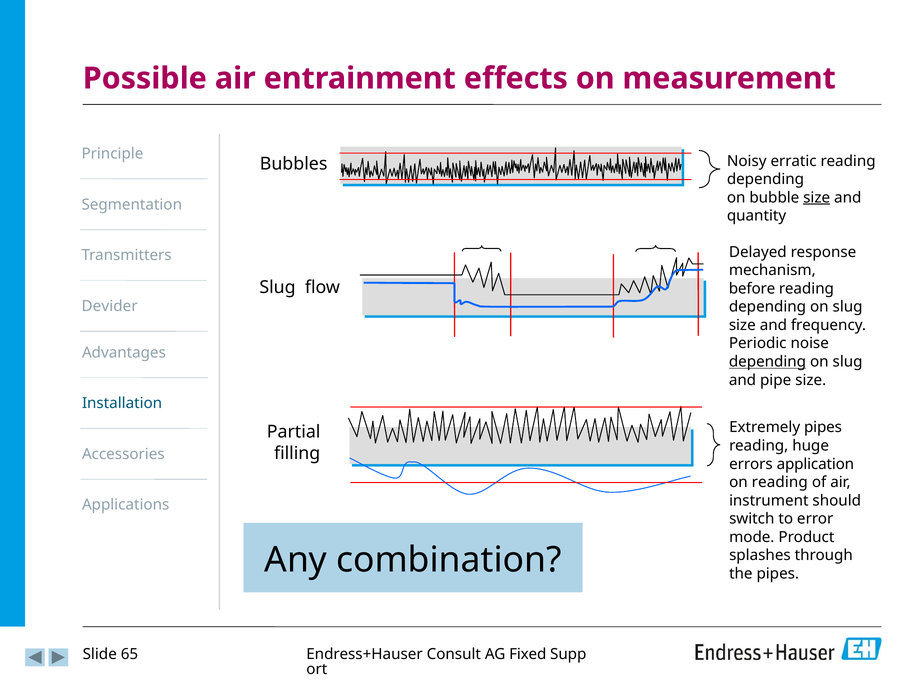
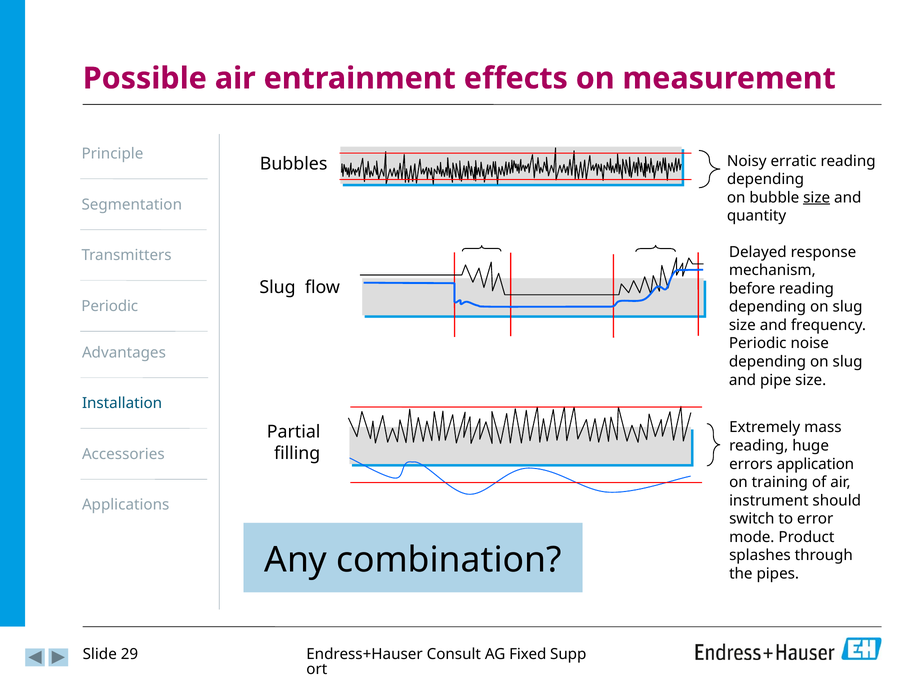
Devider at (110, 306): Devider -> Periodic
depending at (767, 361) underline: present -> none
Extremely pipes: pipes -> mass
on reading: reading -> training
65: 65 -> 29
